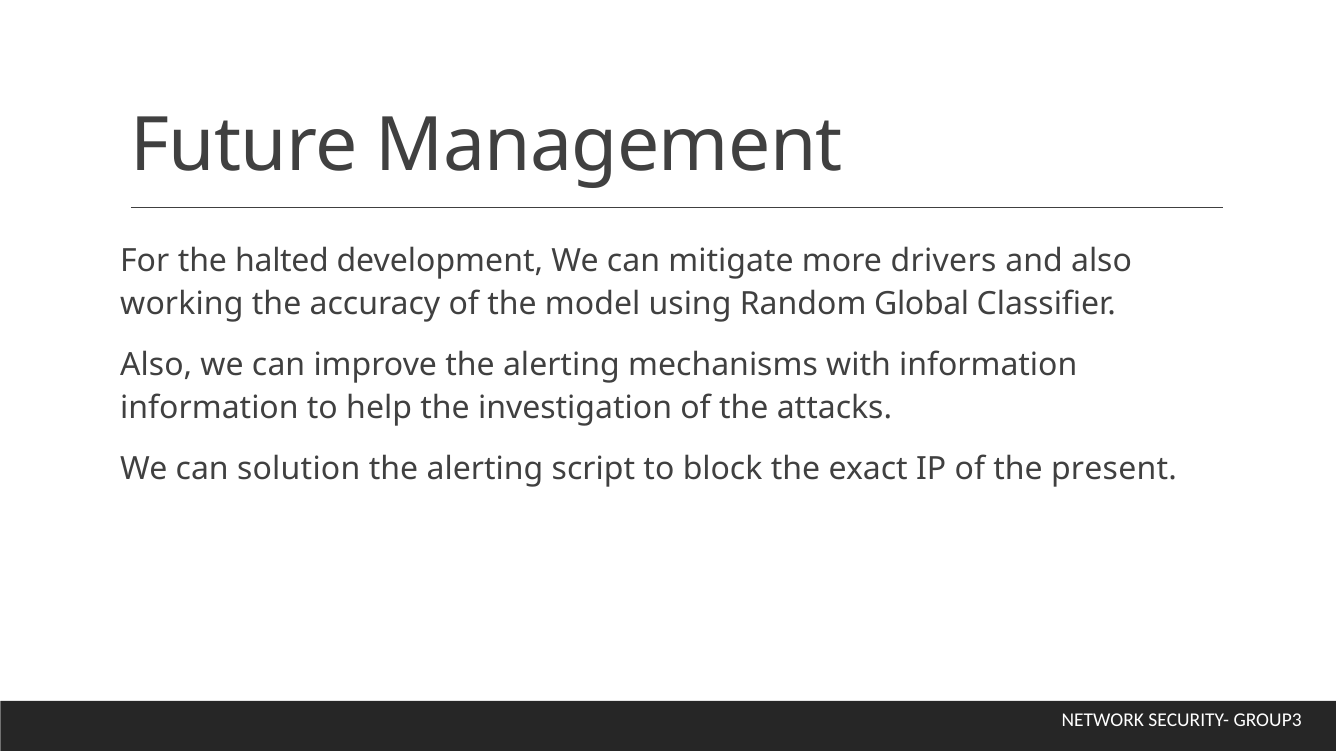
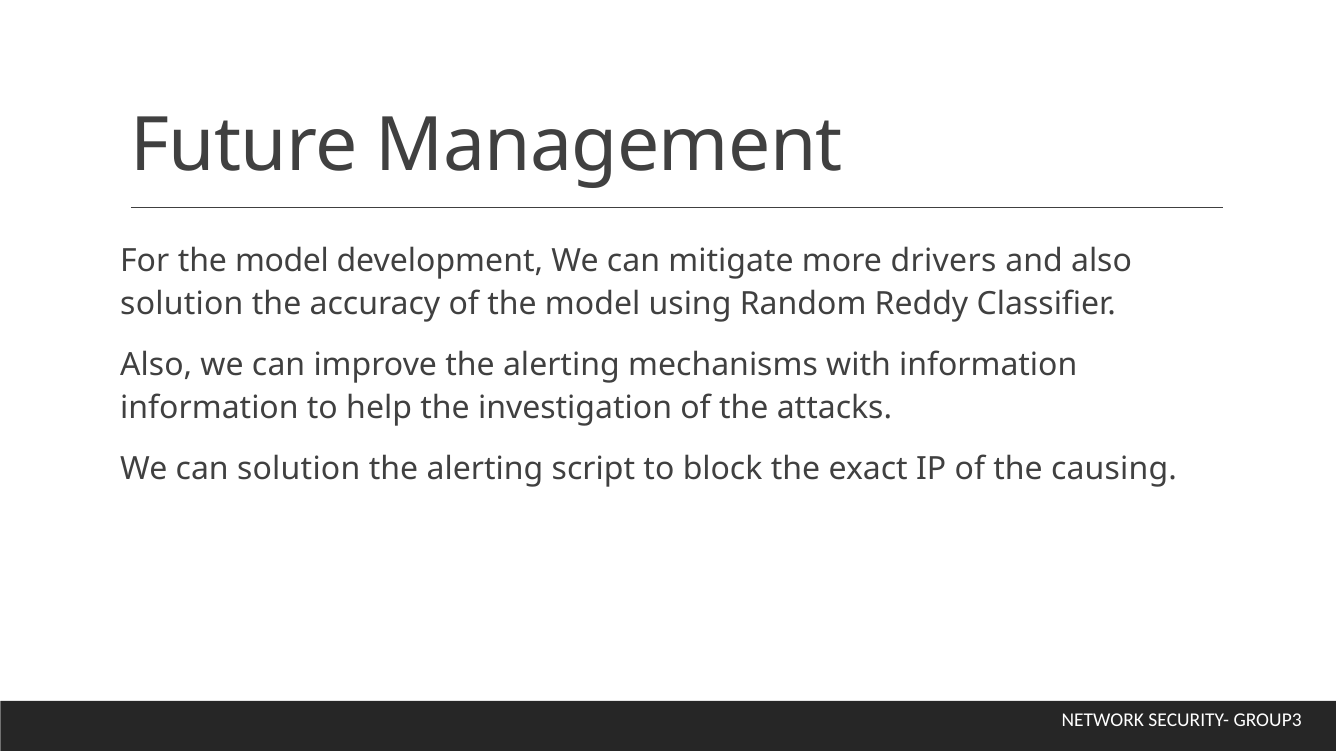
For the halted: halted -> model
working at (182, 304): working -> solution
Global: Global -> Reddy
present: present -> causing
